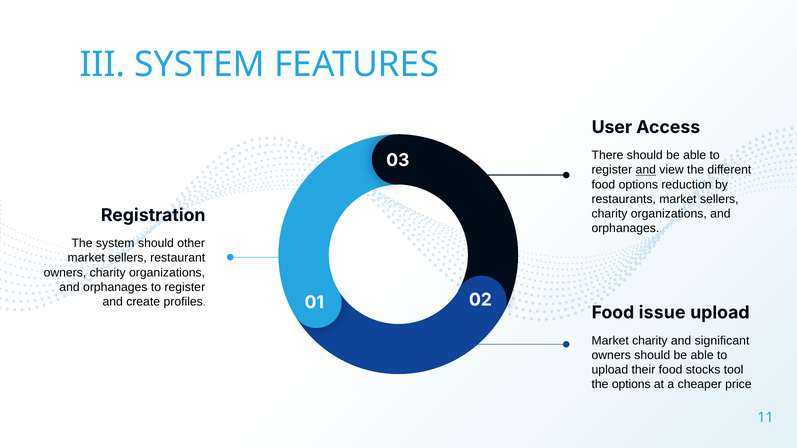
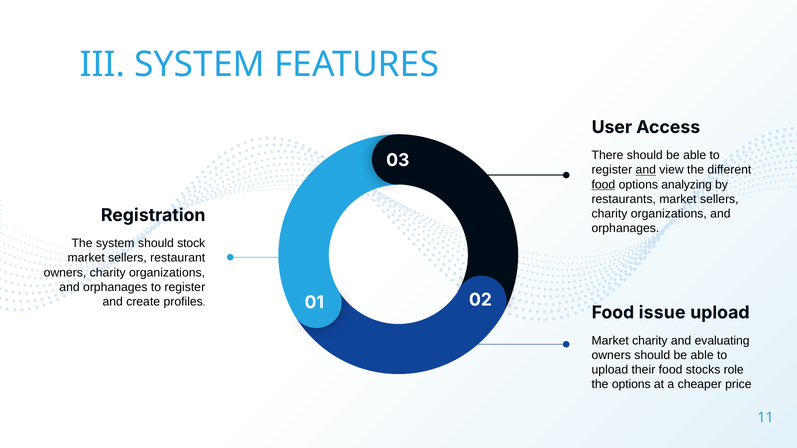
food at (603, 185) underline: none -> present
reduction: reduction -> analyzing
other: other -> stock
significant: significant -> evaluating
tool: tool -> role
